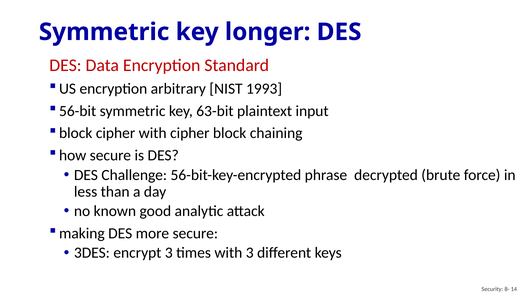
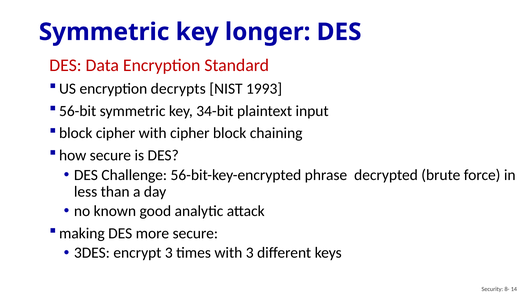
arbitrary: arbitrary -> decrypts
63-bit: 63-bit -> 34-bit
